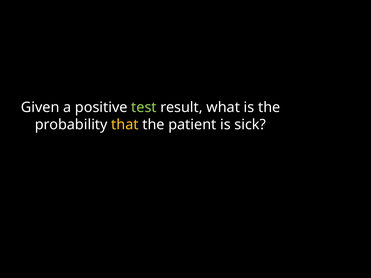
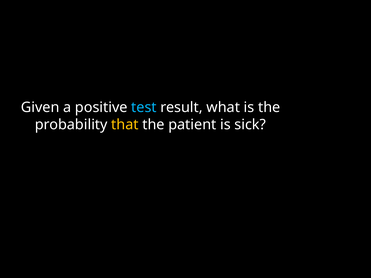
test colour: light green -> light blue
